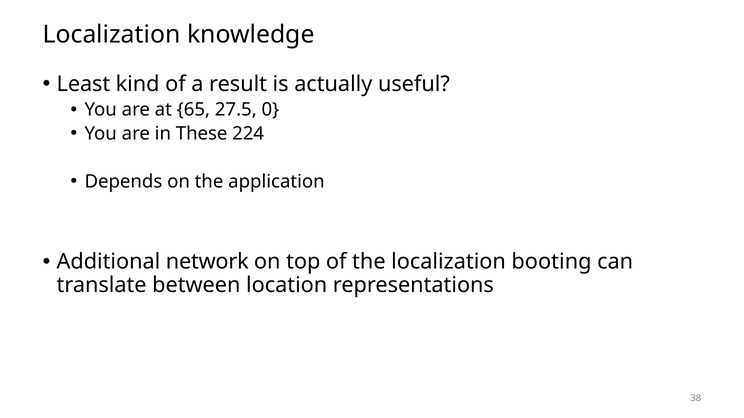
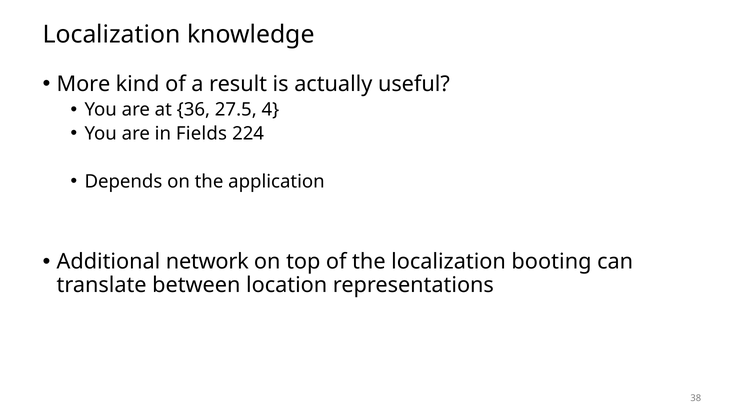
Least: Least -> More
65: 65 -> 36
0: 0 -> 4
These: These -> Fields
